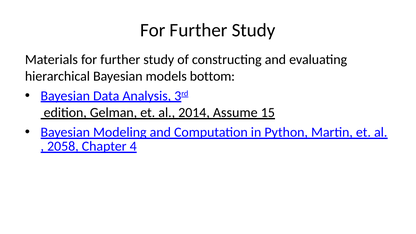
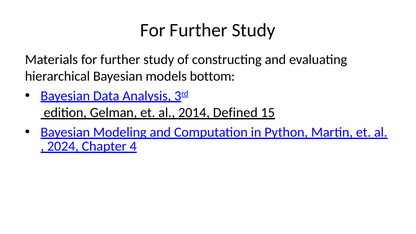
Assume: Assume -> Defined
2058: 2058 -> 2024
